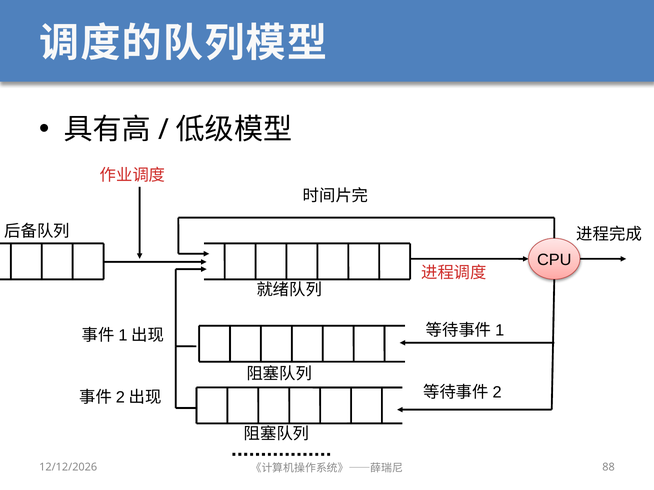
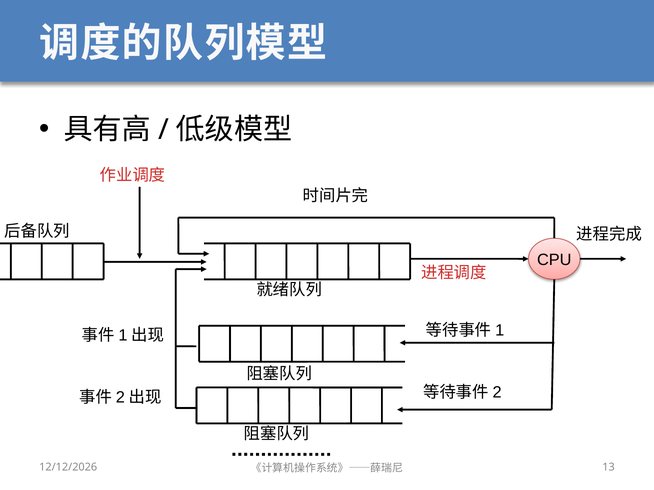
88: 88 -> 13
